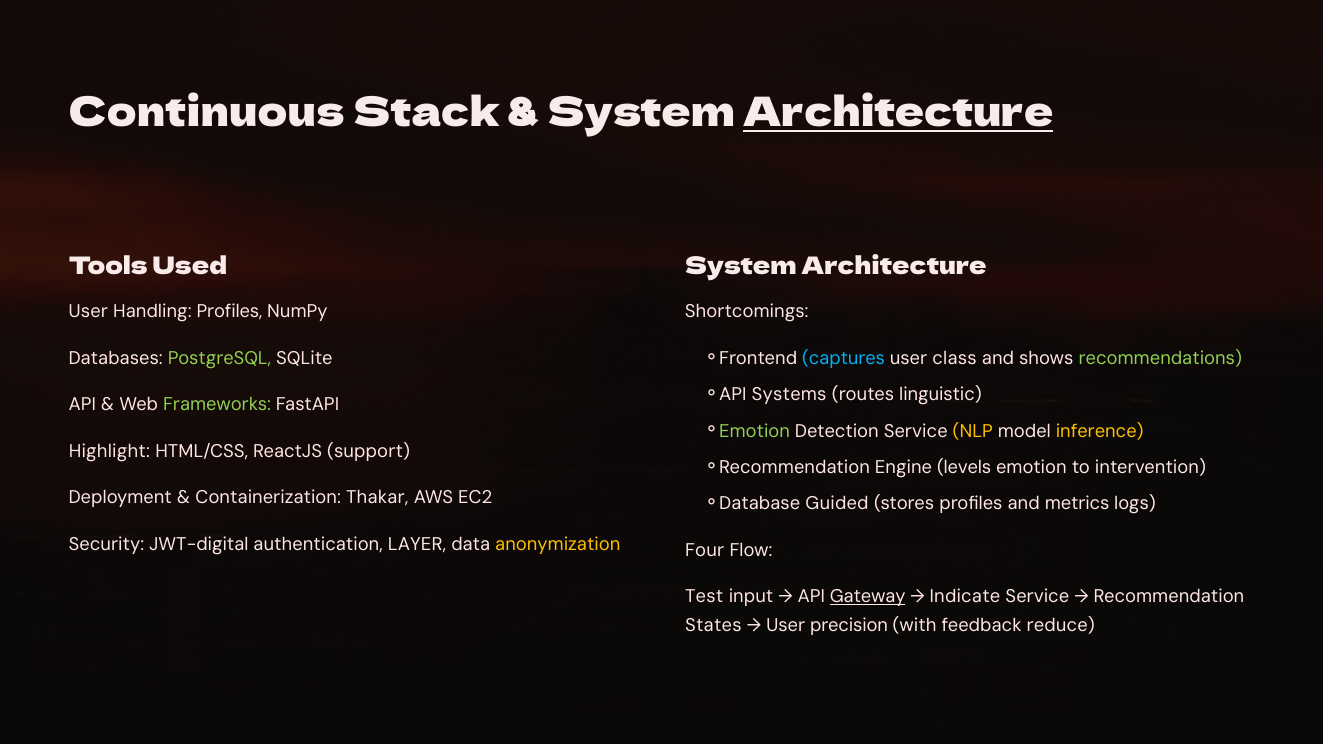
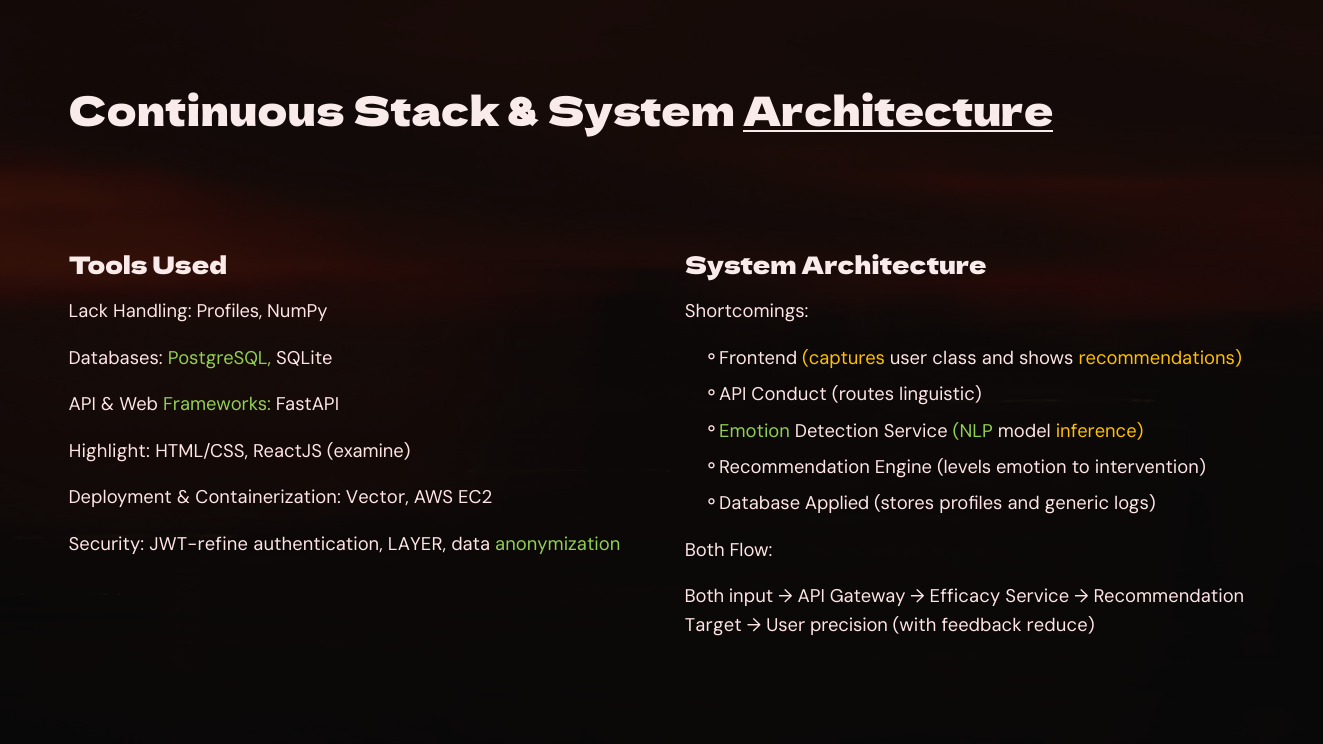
User at (88, 312): User -> Lack
captures colour: light blue -> yellow
recommendations colour: light green -> yellow
Systems: Systems -> Conduct
NLP colour: yellow -> light green
support: support -> examine
Thakar: Thakar -> Vector
Guided: Guided -> Applied
metrics: metrics -> generic
JWT-digital: JWT-digital -> JWT-refine
anonymization colour: yellow -> light green
Four at (705, 550): Four -> Both
Test at (704, 597): Test -> Both
Gateway underline: present -> none
Indicate: Indicate -> Efficacy
States: States -> Target
